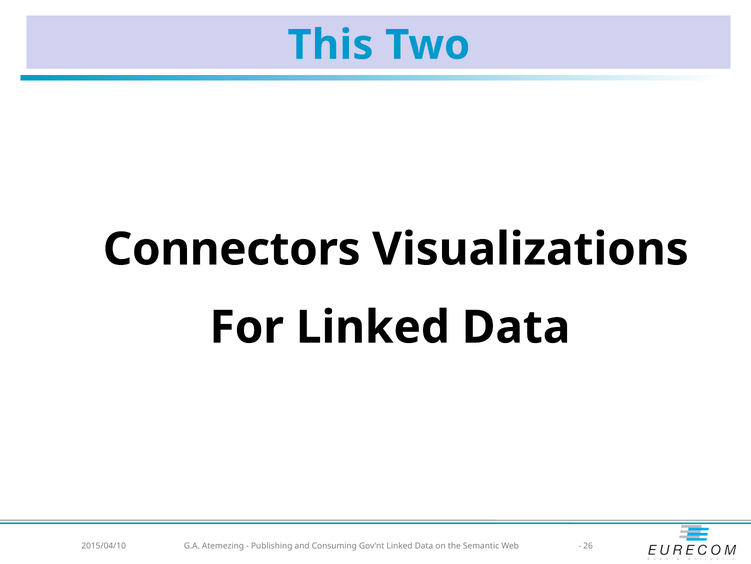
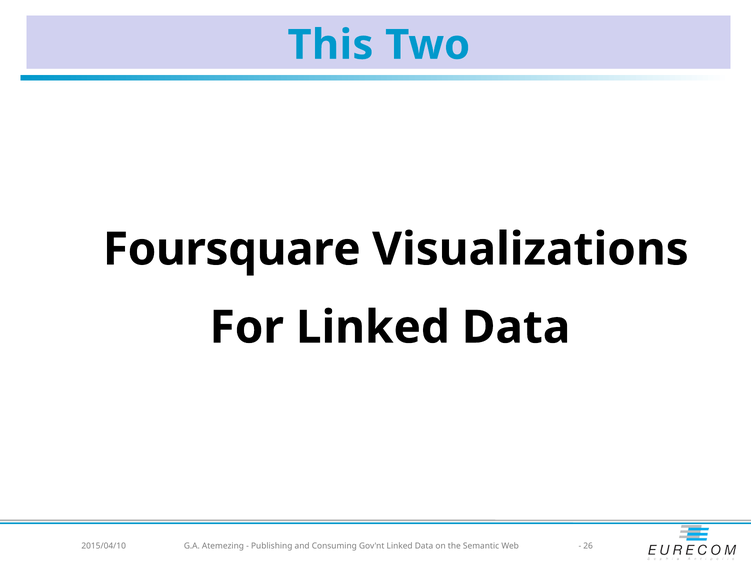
Connectors: Connectors -> Foursquare
